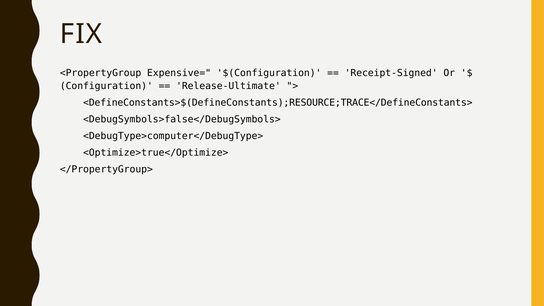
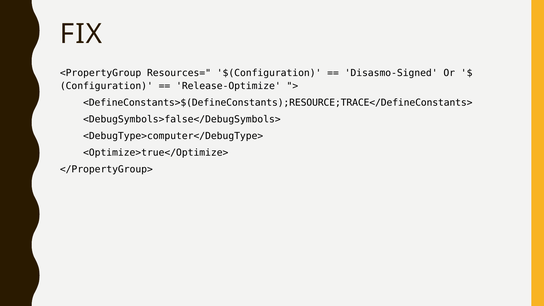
Expensive=: Expensive= -> Resources=
Receipt-Signed: Receipt-Signed -> Disasmo-Signed
Release-Ultimate: Release-Ultimate -> Release-Optimize
